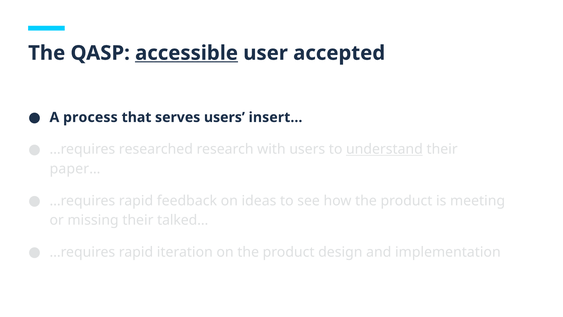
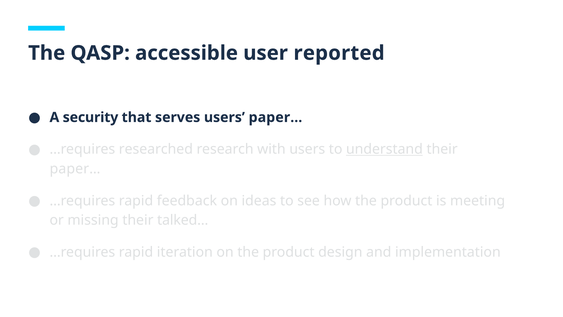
accessible underline: present -> none
accepted: accepted -> reported
process: process -> security
users insert…: insert… -> paper…
